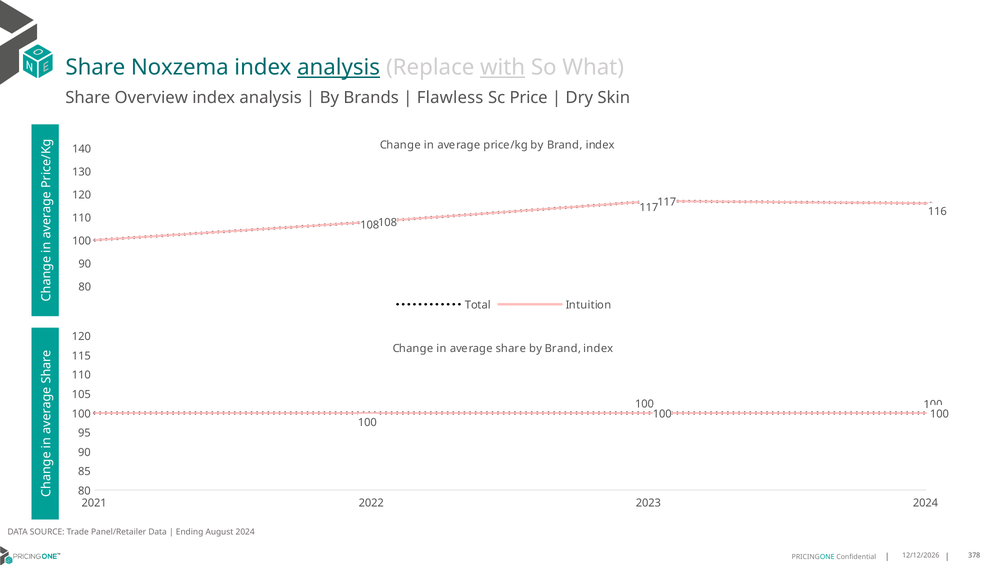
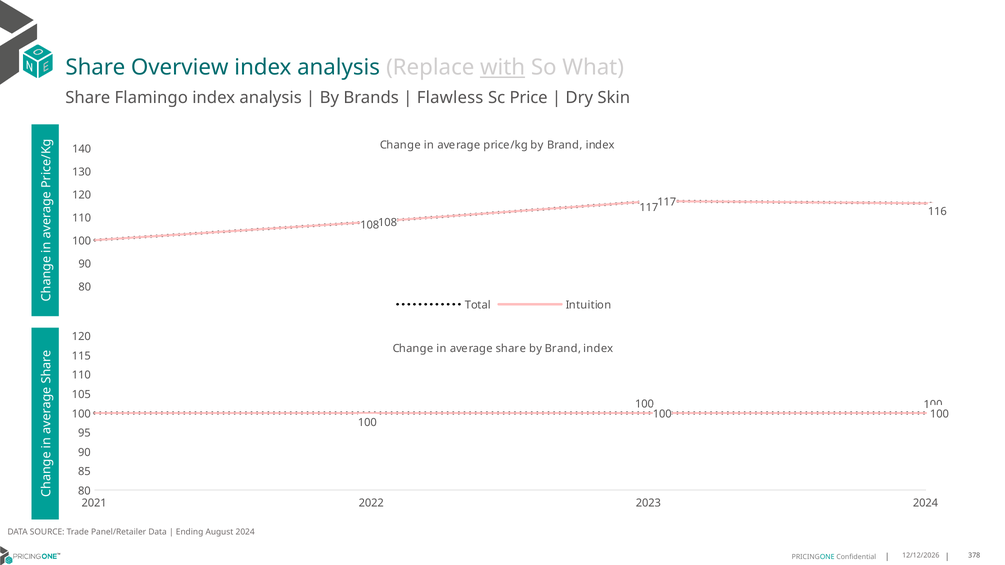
Noxzema: Noxzema -> Overview
analysis at (339, 68) underline: present -> none
Overview: Overview -> Flamingo
